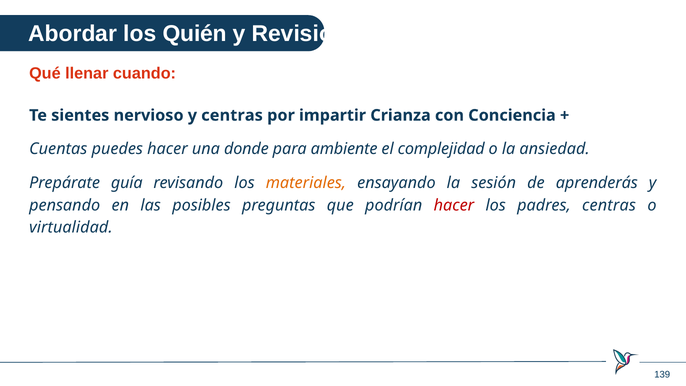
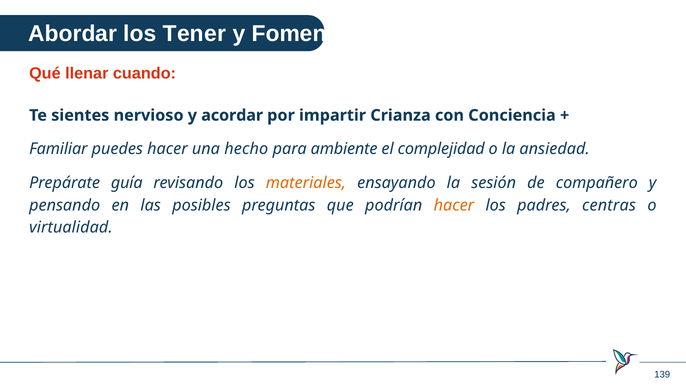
Quién: Quién -> Tener
Revisión: Revisión -> Fomenta
y centras: centras -> acordar
Cuentas: Cuentas -> Familiar
donde: donde -> hecho
aprenderás: aprenderás -> compañero
hacer at (454, 205) colour: red -> orange
